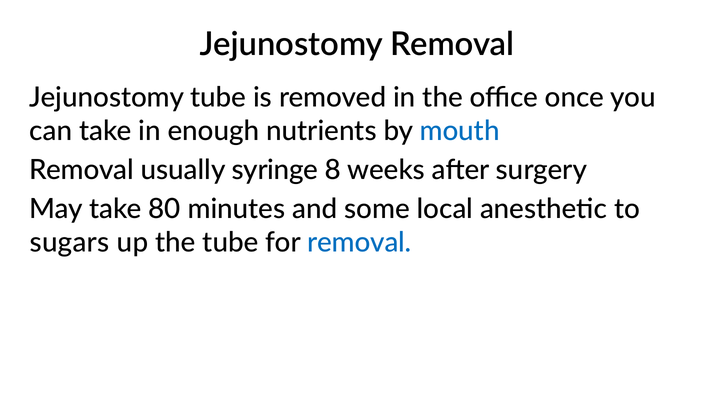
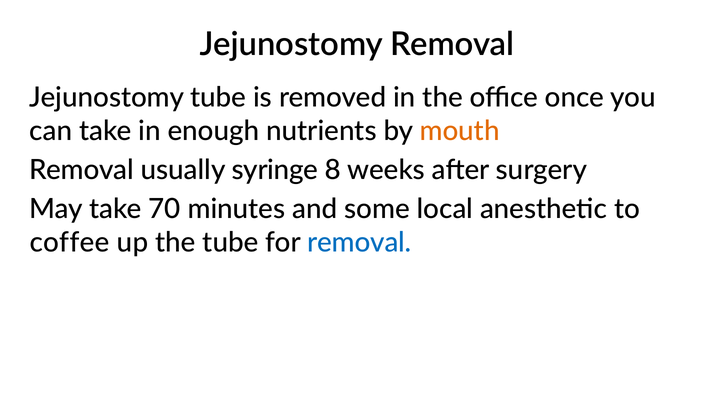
mouth colour: blue -> orange
80: 80 -> 70
sugars: sugars -> coffee
